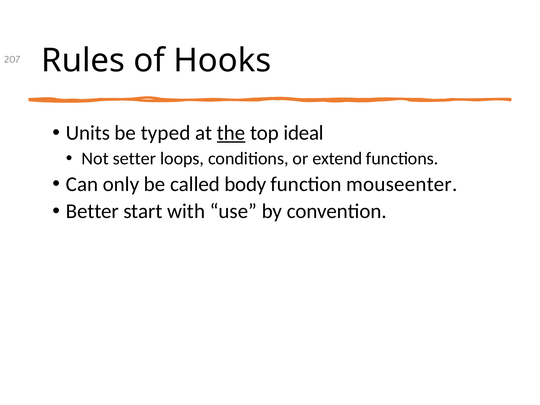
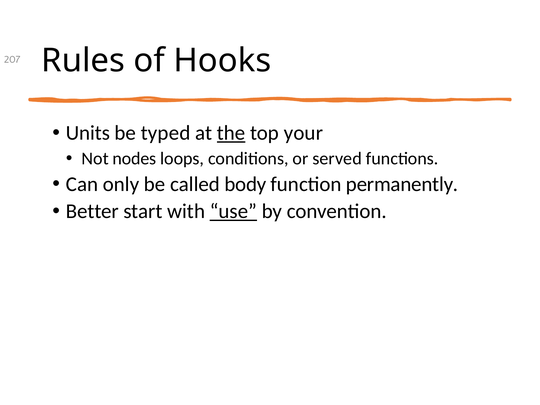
ideal: ideal -> your
setter: setter -> nodes
extend: extend -> served
mouseenter: mouseenter -> permanently
use underline: none -> present
